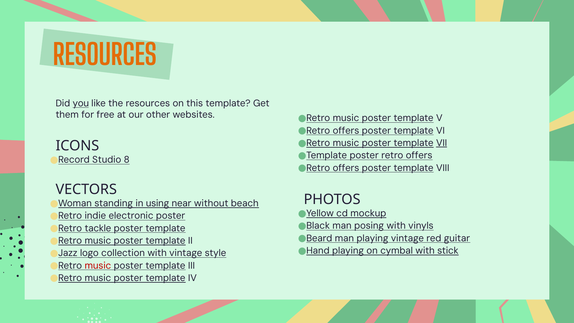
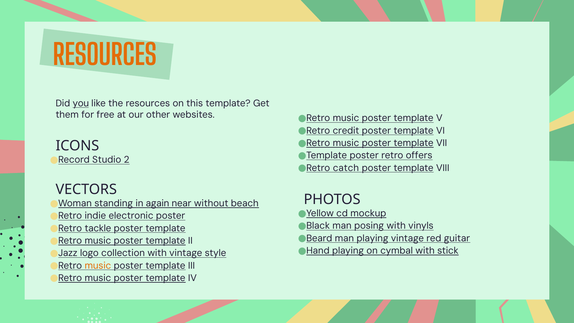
offers at (346, 131): offers -> credit
VII underline: present -> none
8: 8 -> 2
offers at (346, 168): offers -> catch
using: using -> again
music at (98, 265) colour: red -> orange
